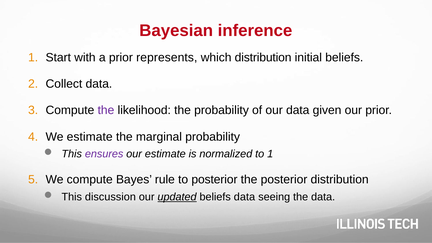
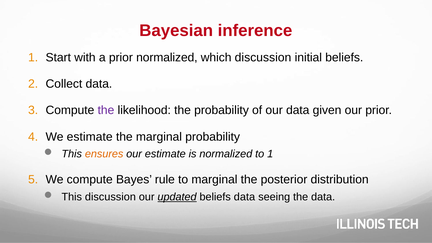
prior represents: represents -> normalized
which distribution: distribution -> discussion
ensures colour: purple -> orange
to posterior: posterior -> marginal
